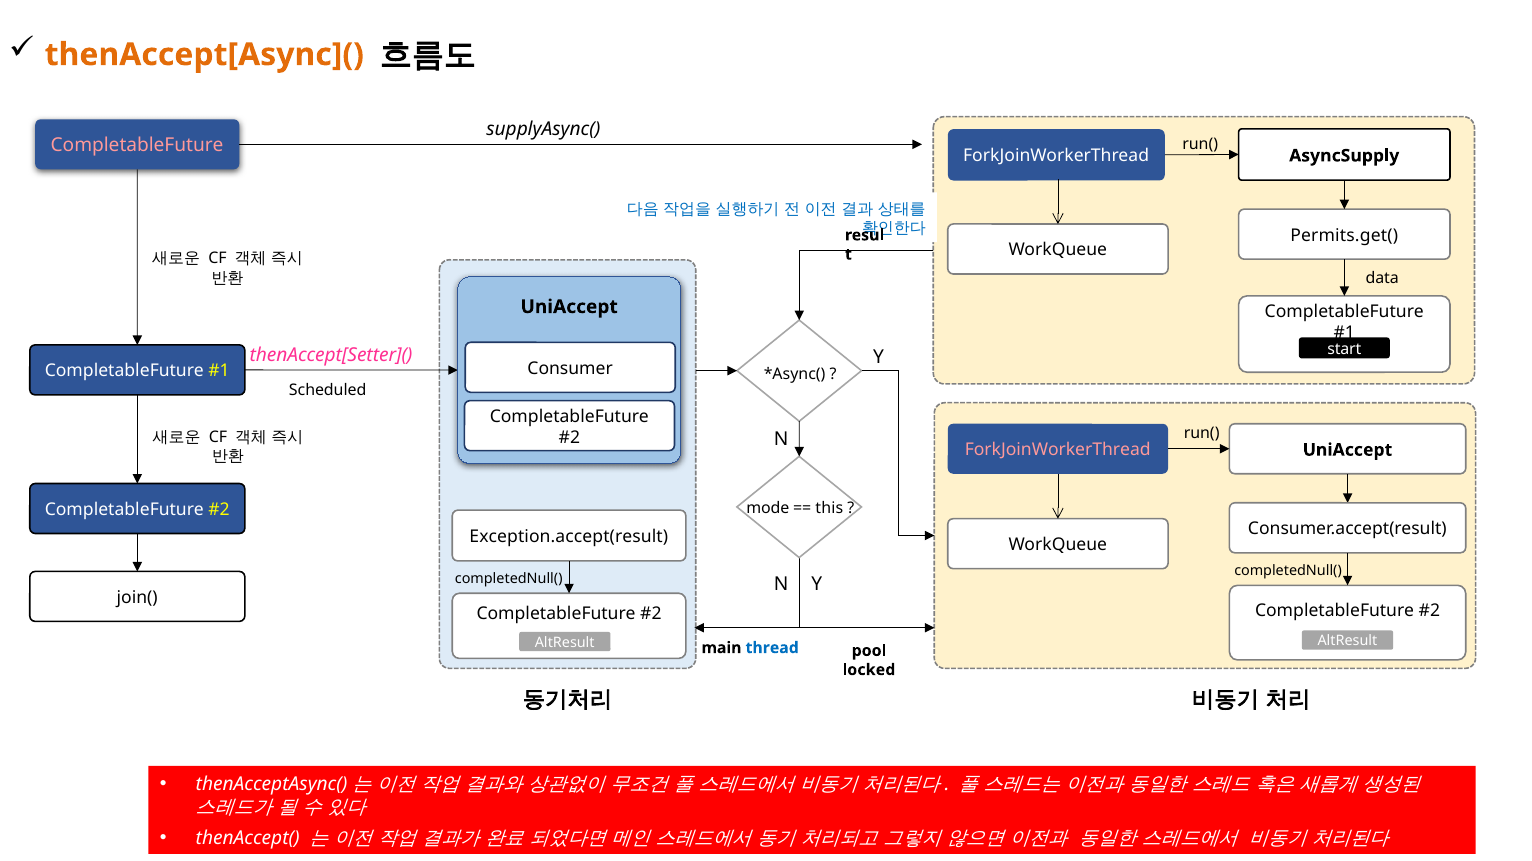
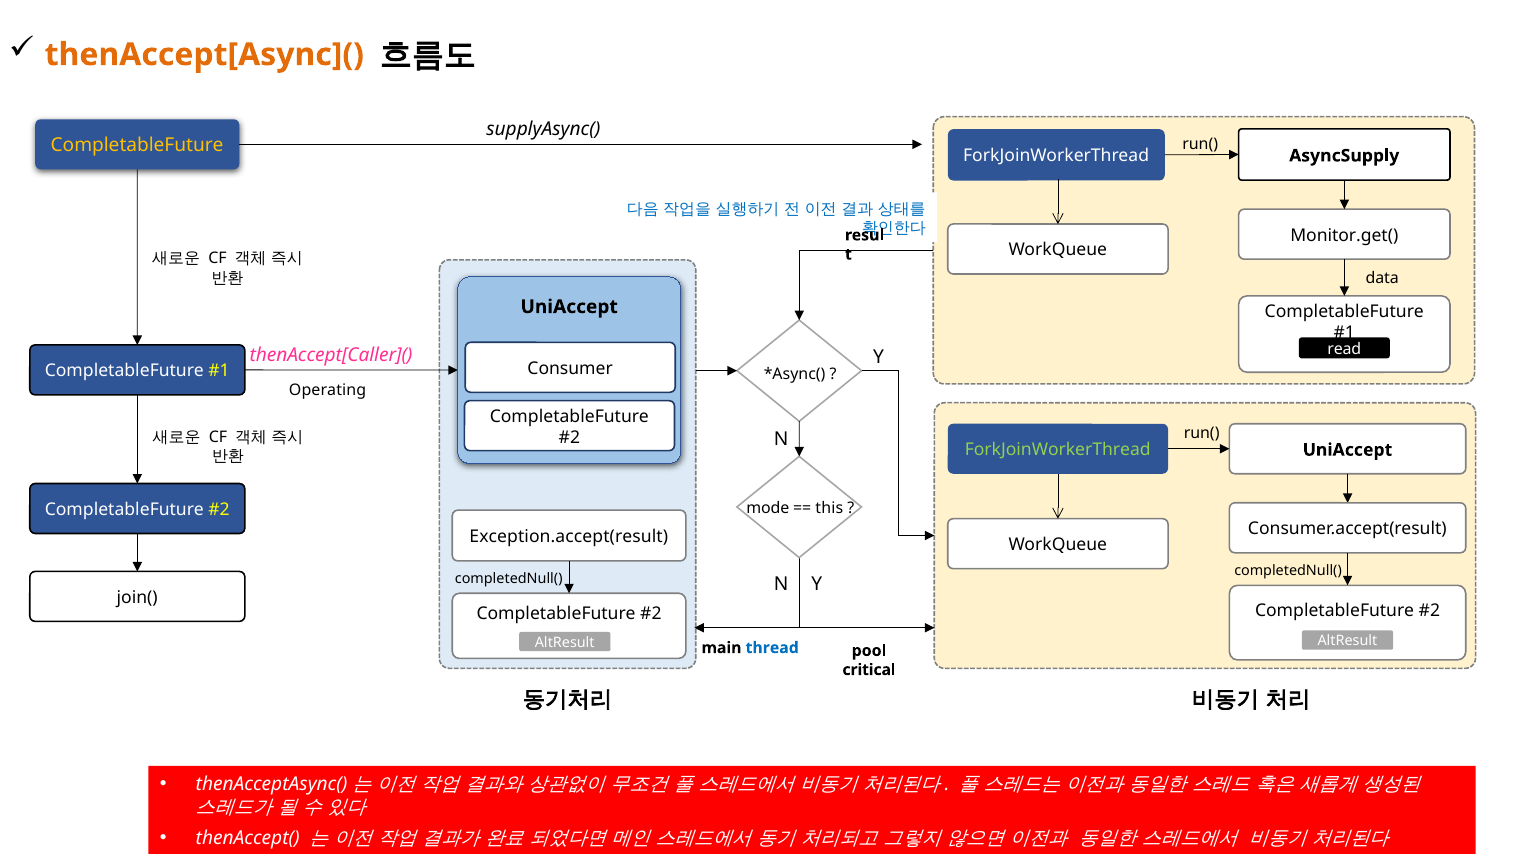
CompletableFuture at (137, 146) colour: pink -> yellow
Permits.get(: Permits.get( -> Monitor.get(
start: start -> read
thenAccept[Setter](: thenAccept[Setter]( -> thenAccept[Caller](
Scheduled: Scheduled -> Operating
ForkJoinWorkerThread at (1058, 450) colour: pink -> light green
locked: locked -> critical
